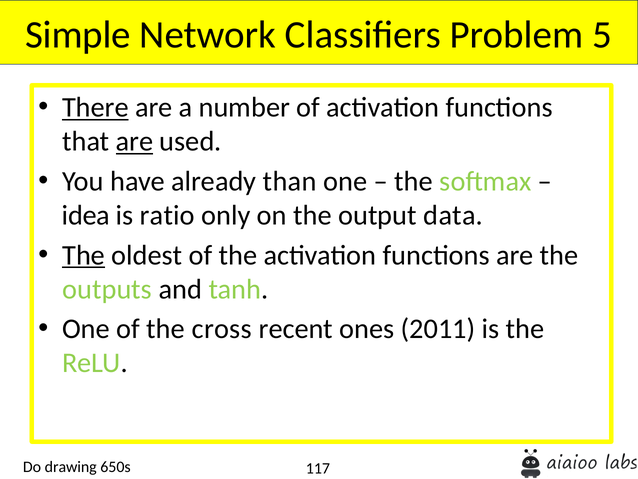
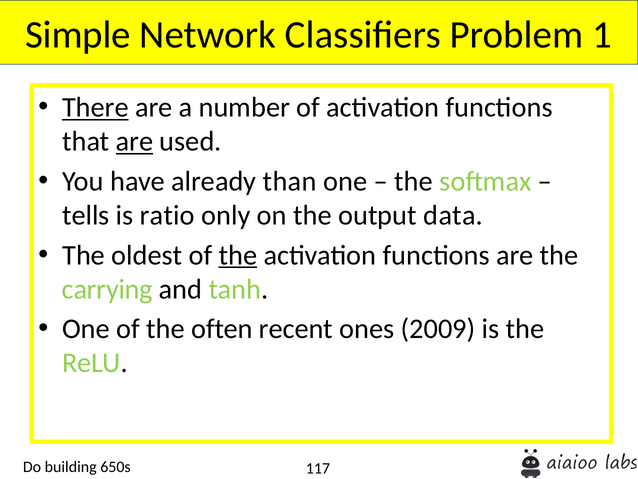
5: 5 -> 1
idea: idea -> tells
The at (84, 255) underline: present -> none
the at (238, 255) underline: none -> present
outputs: outputs -> carrying
cross: cross -> often
2011: 2011 -> 2009
drawing: drawing -> building
